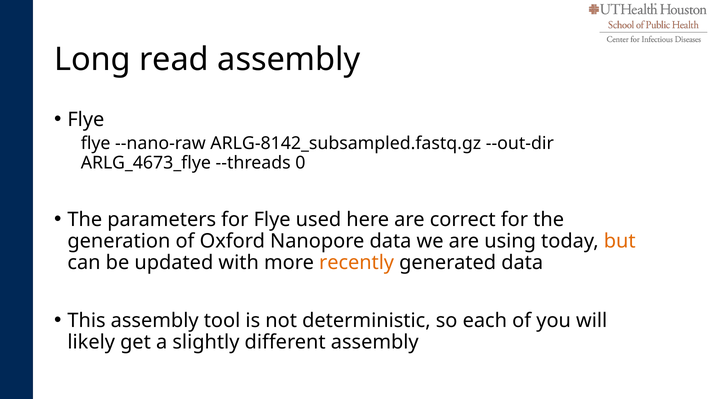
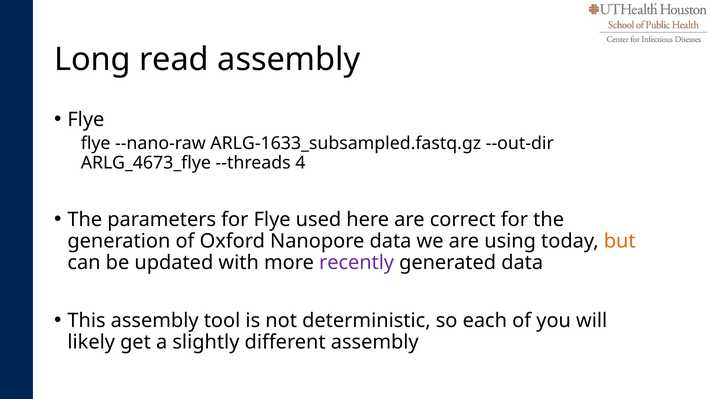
ARLG-8142_subsampled.fastq.gz: ARLG-8142_subsampled.fastq.gz -> ARLG-1633_subsampled.fastq.gz
0: 0 -> 4
recently colour: orange -> purple
